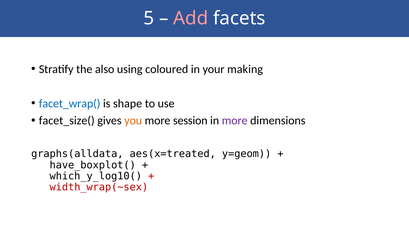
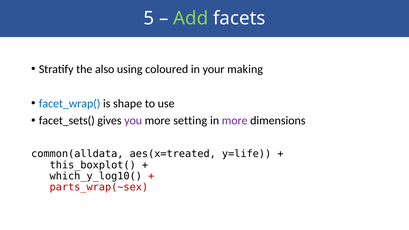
Add colour: pink -> light green
facet_size(: facet_size( -> facet_sets(
you colour: orange -> purple
session: session -> setting
graphs(alldata: graphs(alldata -> common(alldata
y=geom: y=geom -> y=life
have_boxplot(: have_boxplot( -> this_boxplot(
width_wrap(~sex: width_wrap(~sex -> parts_wrap(~sex
